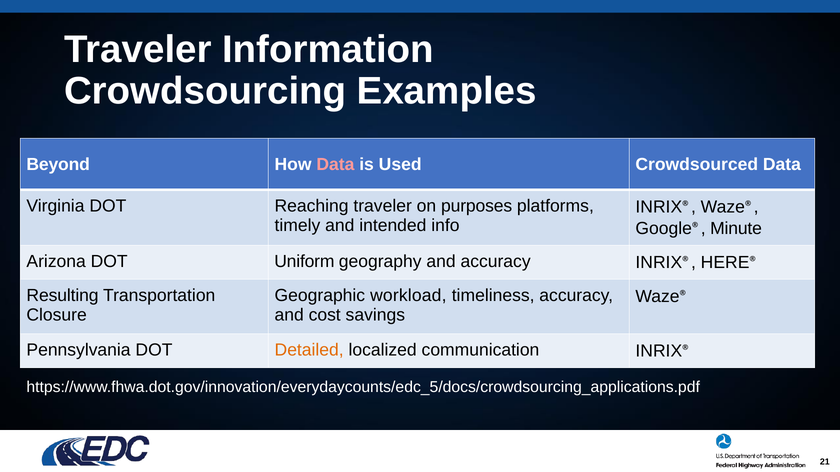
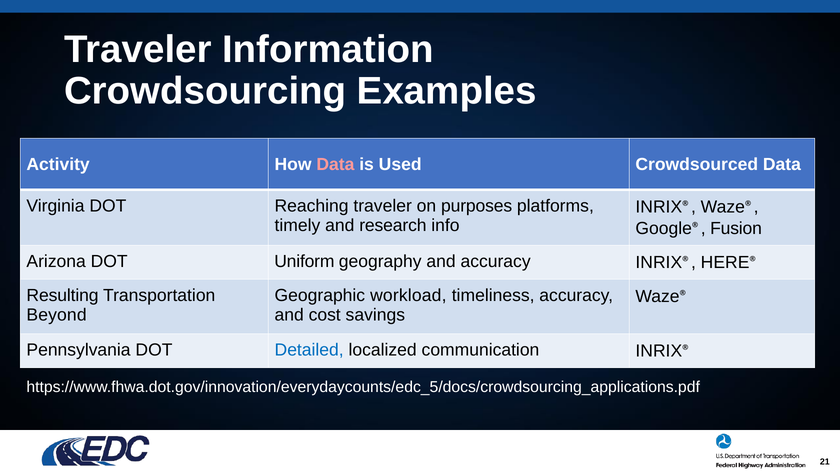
Beyond: Beyond -> Activity
intended: intended -> research
Minute: Minute -> Fusion
Closure: Closure -> Beyond
Detailed colour: orange -> blue
